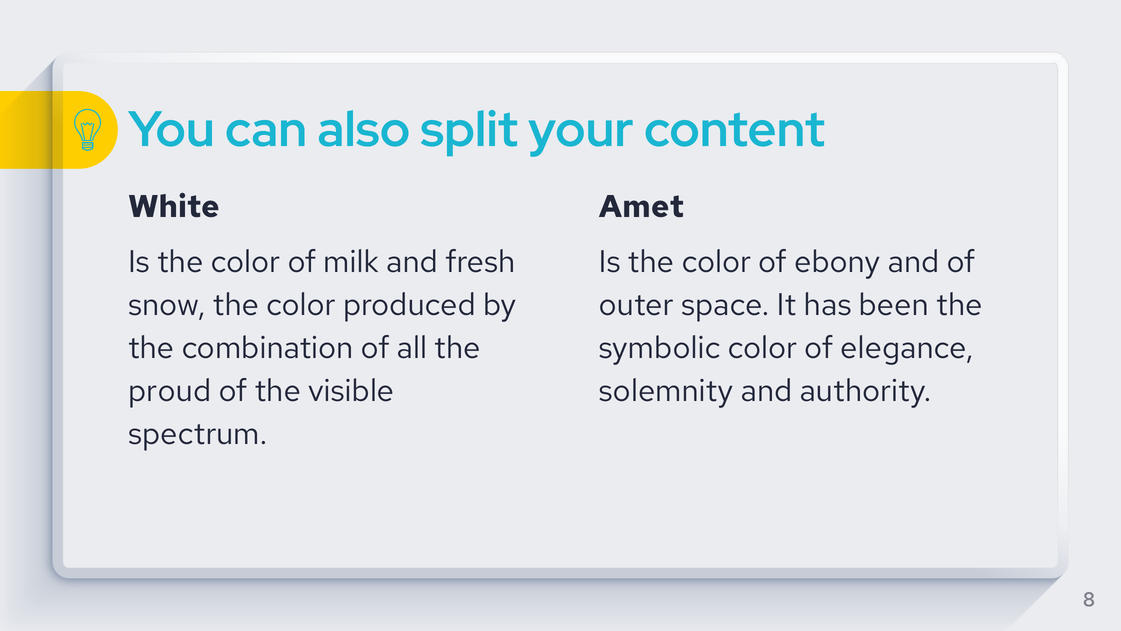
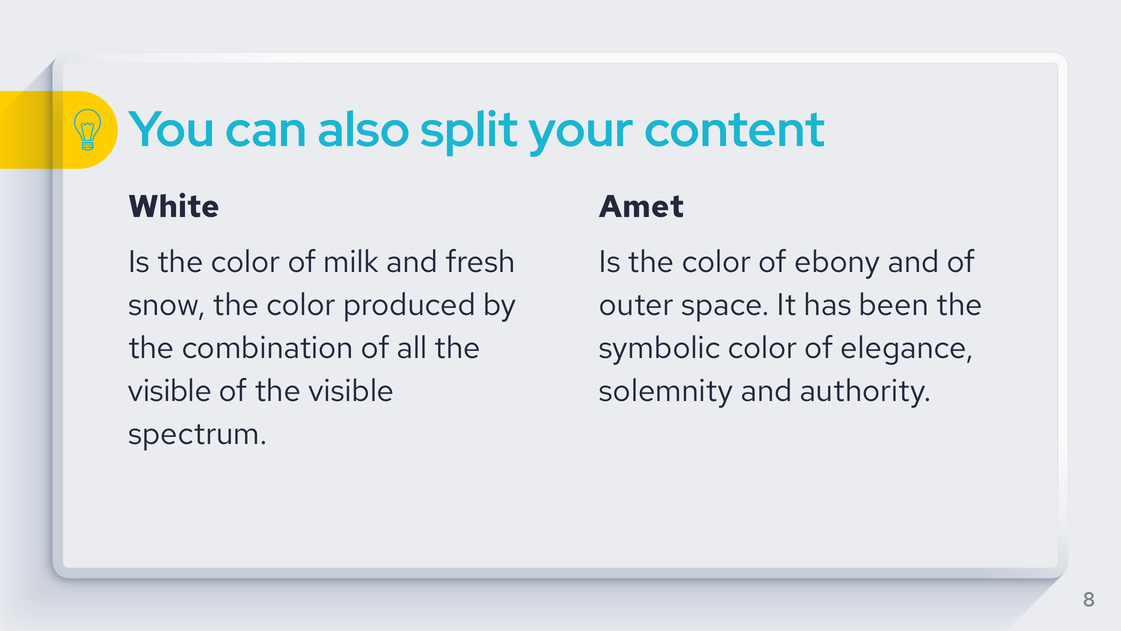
proud at (170, 391): proud -> visible
